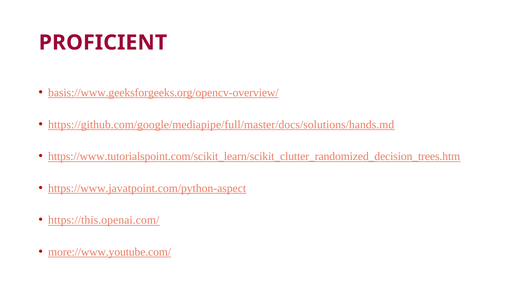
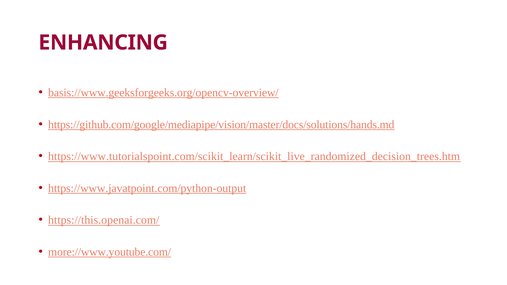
PROFICIENT: PROFICIENT -> ENHANCING
https://github.com/google/mediapipe/full/master/docs/solutions/hands.md: https://github.com/google/mediapipe/full/master/docs/solutions/hands.md -> https://github.com/google/mediapipe/vision/master/docs/solutions/hands.md
https://www.tutorialspoint.com/scikit_learn/scikit_clutter_randomized_decision_trees.htm: https://www.tutorialspoint.com/scikit_learn/scikit_clutter_randomized_decision_trees.htm -> https://www.tutorialspoint.com/scikit_learn/scikit_live_randomized_decision_trees.htm
https://www.javatpoint.com/python-aspect: https://www.javatpoint.com/python-aspect -> https://www.javatpoint.com/python-output
